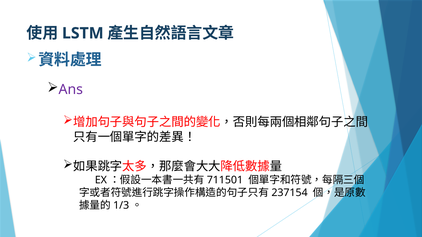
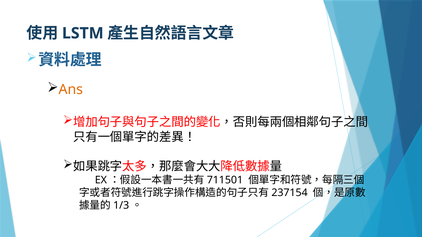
Ans colour: purple -> orange
